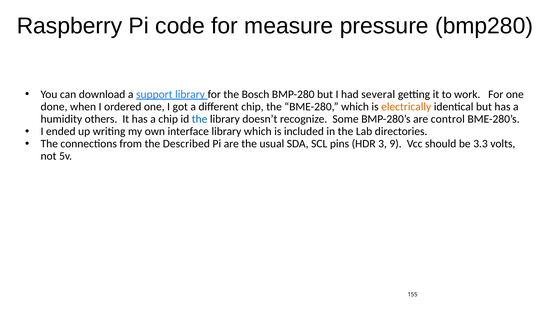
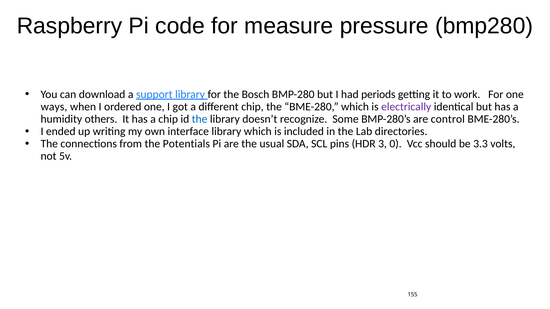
several: several -> periods
done: done -> ways
electrically colour: orange -> purple
Described: Described -> Potentials
9: 9 -> 0
